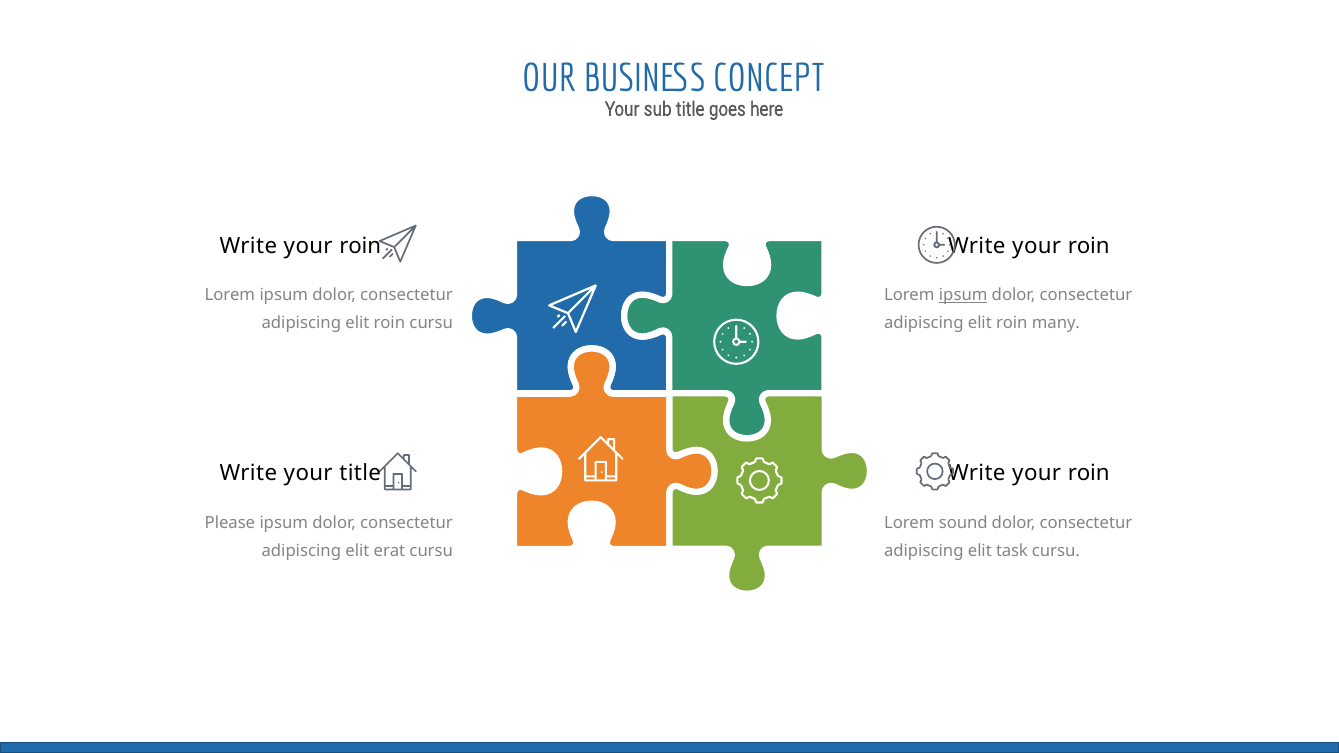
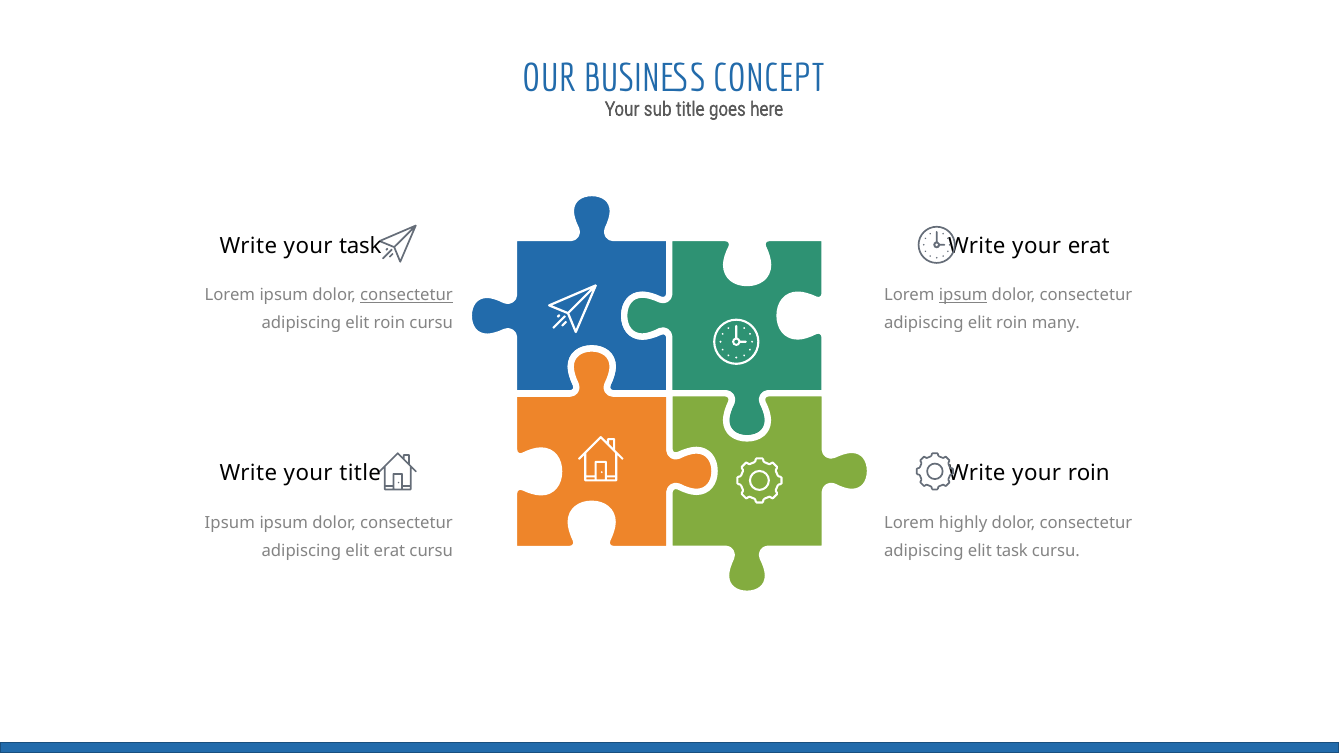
roin at (360, 246): roin -> task
roin at (1089, 246): roin -> erat
consectetur at (406, 295) underline: none -> present
Please at (230, 523): Please -> Ipsum
sound: sound -> highly
